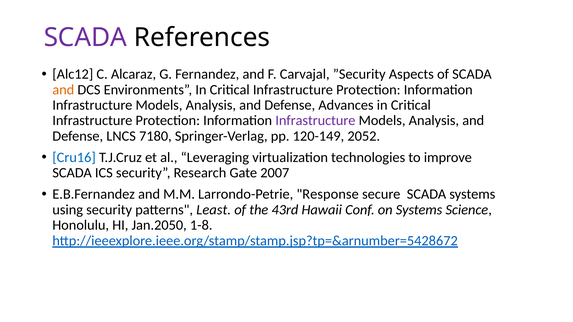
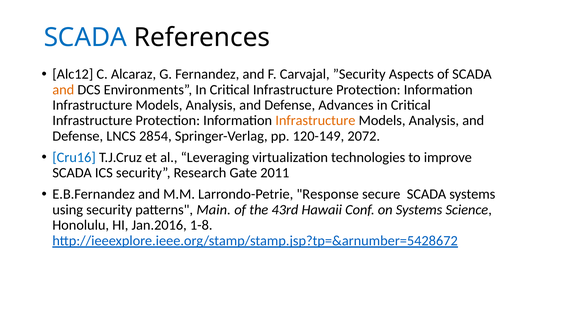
SCADA at (85, 37) colour: purple -> blue
Infrastructure at (315, 121) colour: purple -> orange
7180: 7180 -> 2854
2052: 2052 -> 2072
2007: 2007 -> 2011
Least: Least -> Main
Jan.2050: Jan.2050 -> Jan.2016
